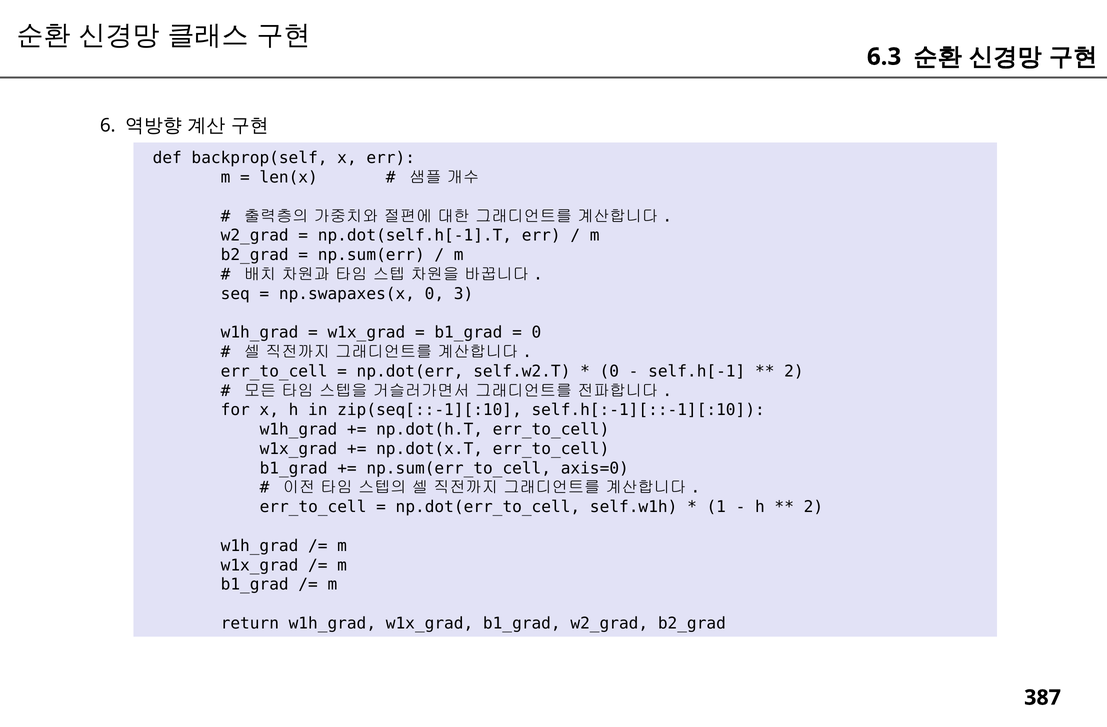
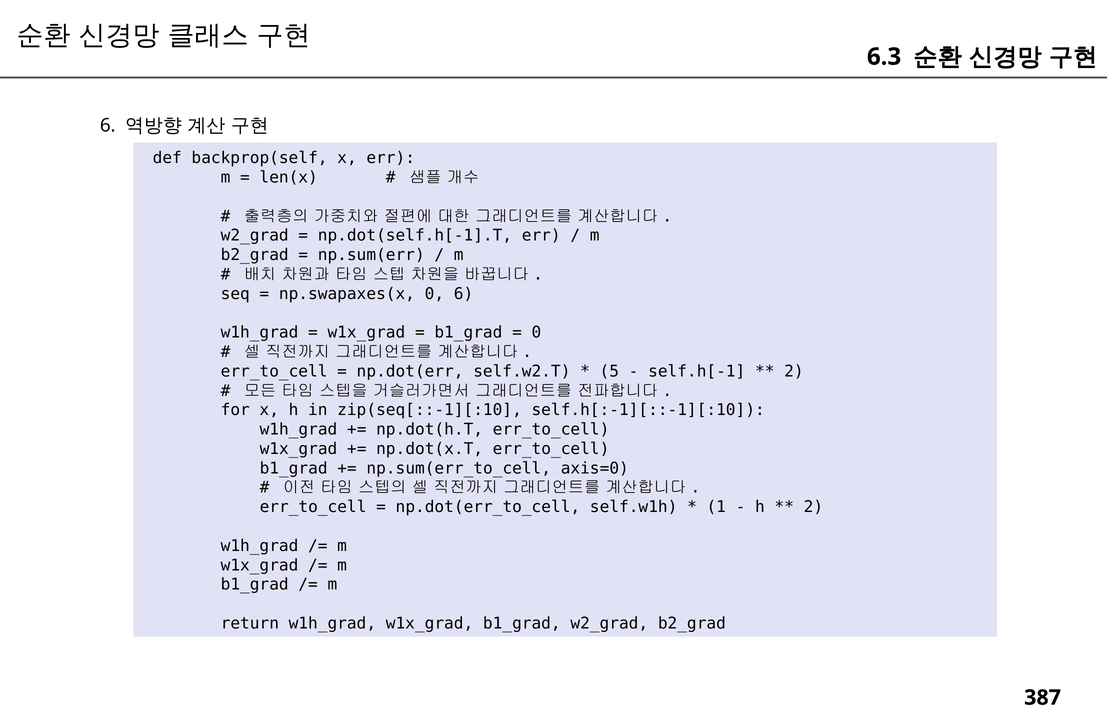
0 3: 3 -> 6
0 at (609, 371): 0 -> 5
